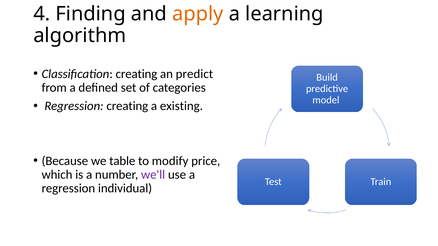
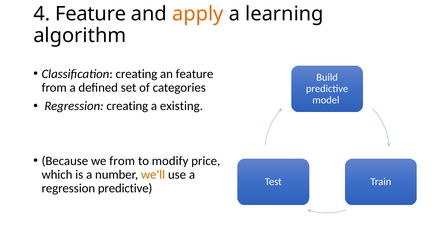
4 Finding: Finding -> Feature
an predict: predict -> feature
we table: table -> from
we'll colour: purple -> orange
regression individual: individual -> predictive
